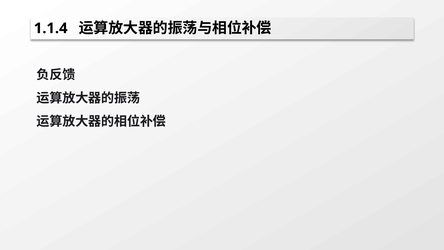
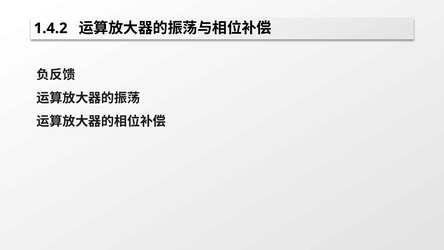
1.1.4: 1.1.4 -> 1.4.2
